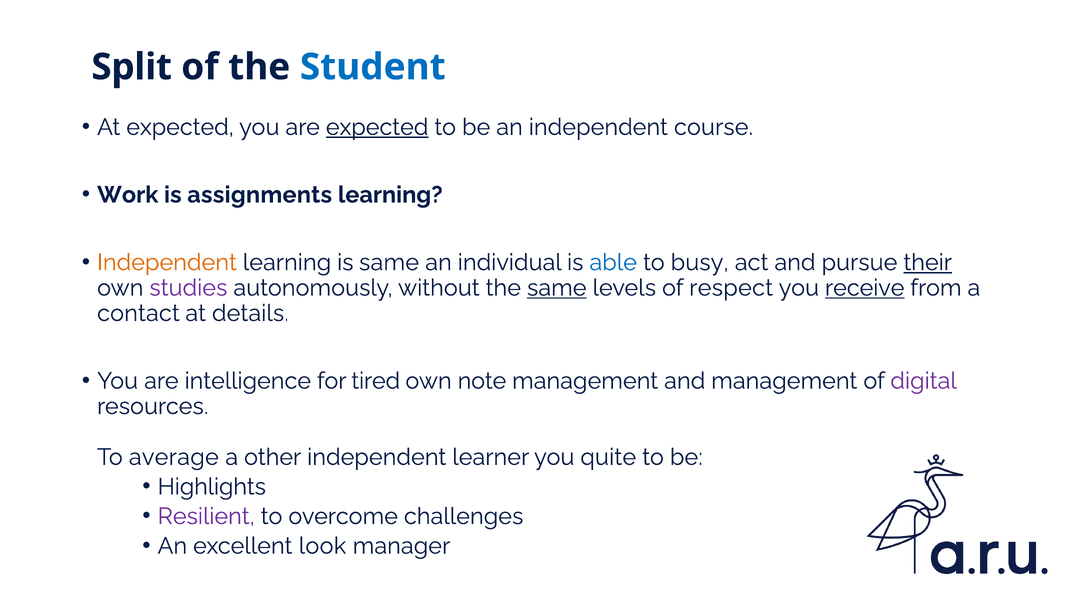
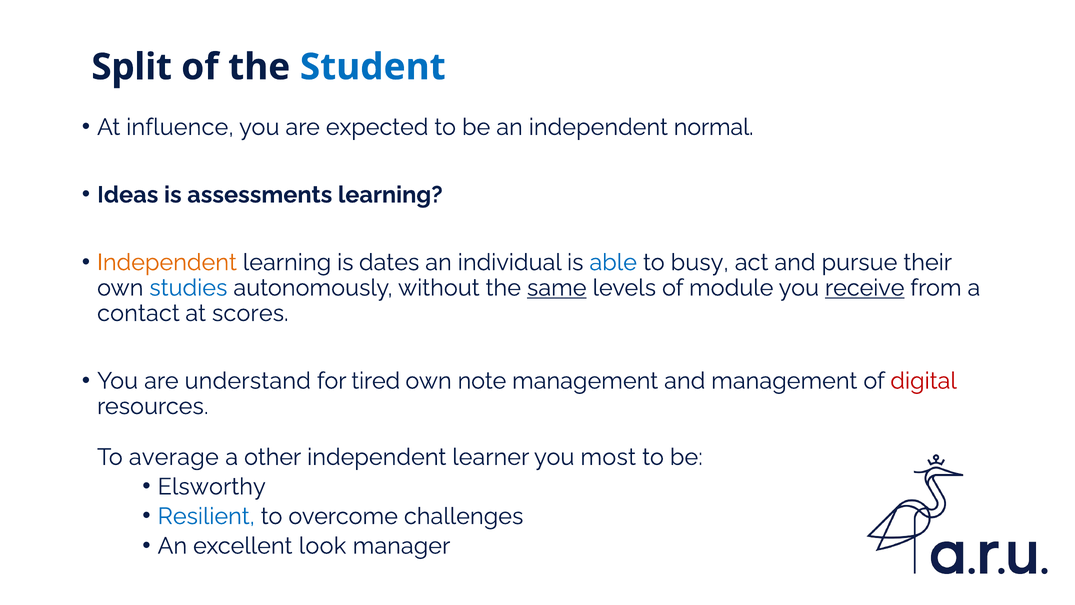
At expected: expected -> influence
expected at (377, 127) underline: present -> none
course: course -> normal
Work: Work -> Ideas
assignments: assignments -> assessments
is same: same -> dates
their underline: present -> none
studies colour: purple -> blue
respect: respect -> module
details: details -> scores
intelligence: intelligence -> understand
digital colour: purple -> red
quite: quite -> most
Highlights: Highlights -> Elsworthy
Resilient colour: purple -> blue
